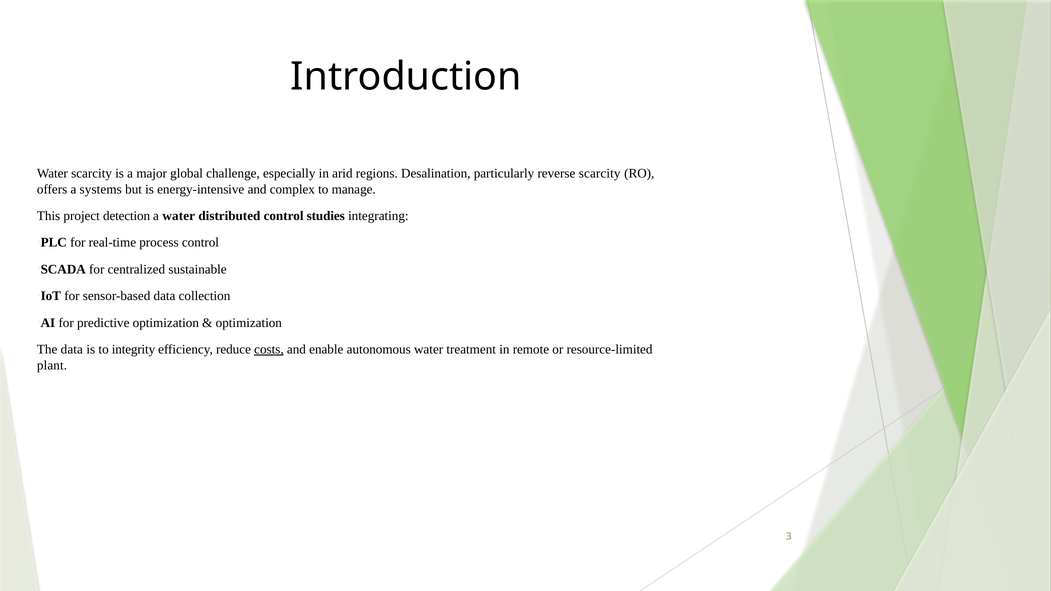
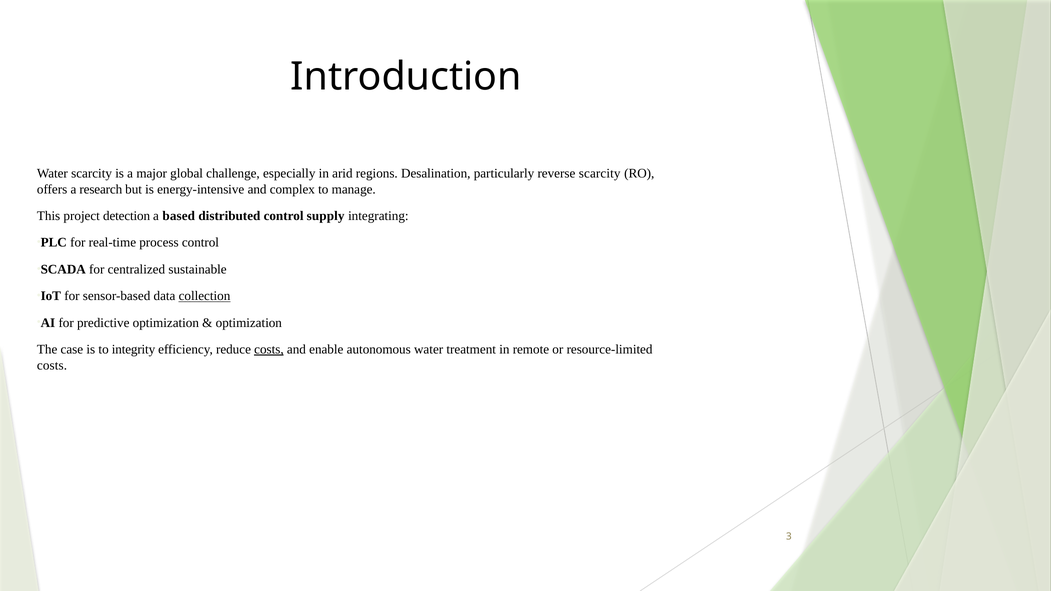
systems: systems -> research
a water: water -> based
studies: studies -> supply
collection underline: none -> present
The data: data -> case
plant at (52, 365): plant -> costs
